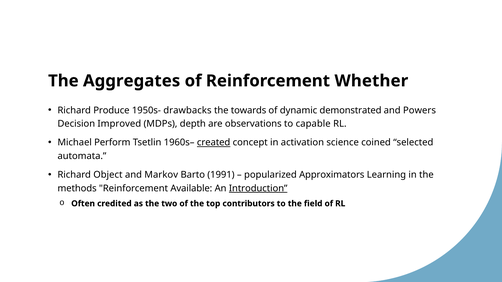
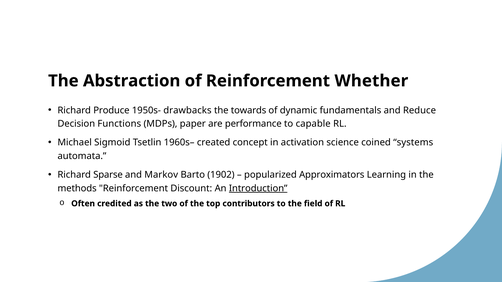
Aggregates: Aggregates -> Abstraction
demonstrated: demonstrated -> fundamentals
Powers: Powers -> Reduce
Improved: Improved -> Functions
depth: depth -> paper
observations: observations -> performance
Perform: Perform -> Sigmoid
created underline: present -> none
selected: selected -> systems
Object: Object -> Sparse
1991: 1991 -> 1902
Available: Available -> Discount
